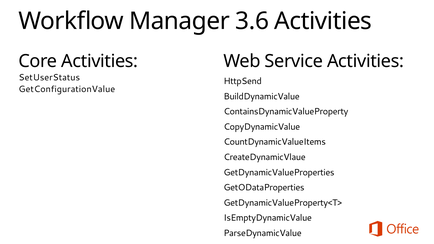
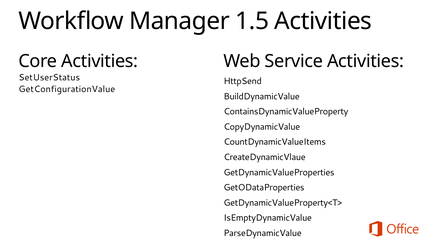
3.6: 3.6 -> 1.5
